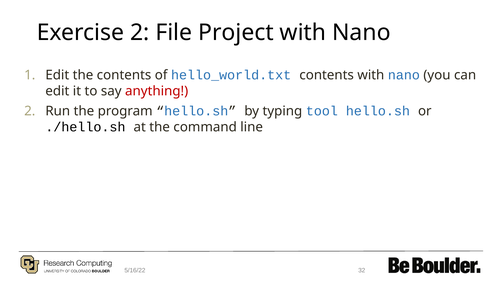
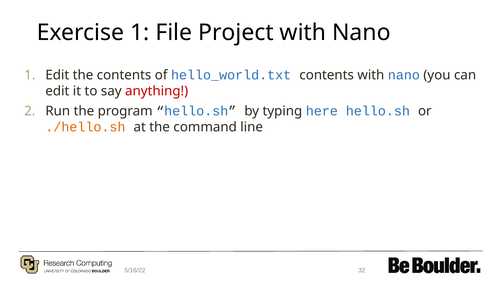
Exercise 2: 2 -> 1
tool: tool -> here
./hello.sh colour: black -> orange
